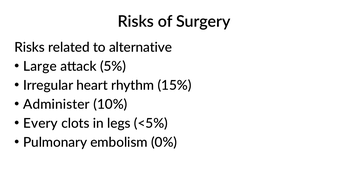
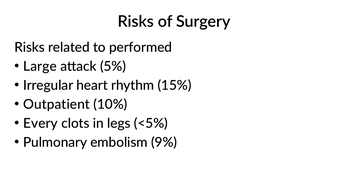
alternative: alternative -> performed
Administer: Administer -> Outpatient
0%: 0% -> 9%
